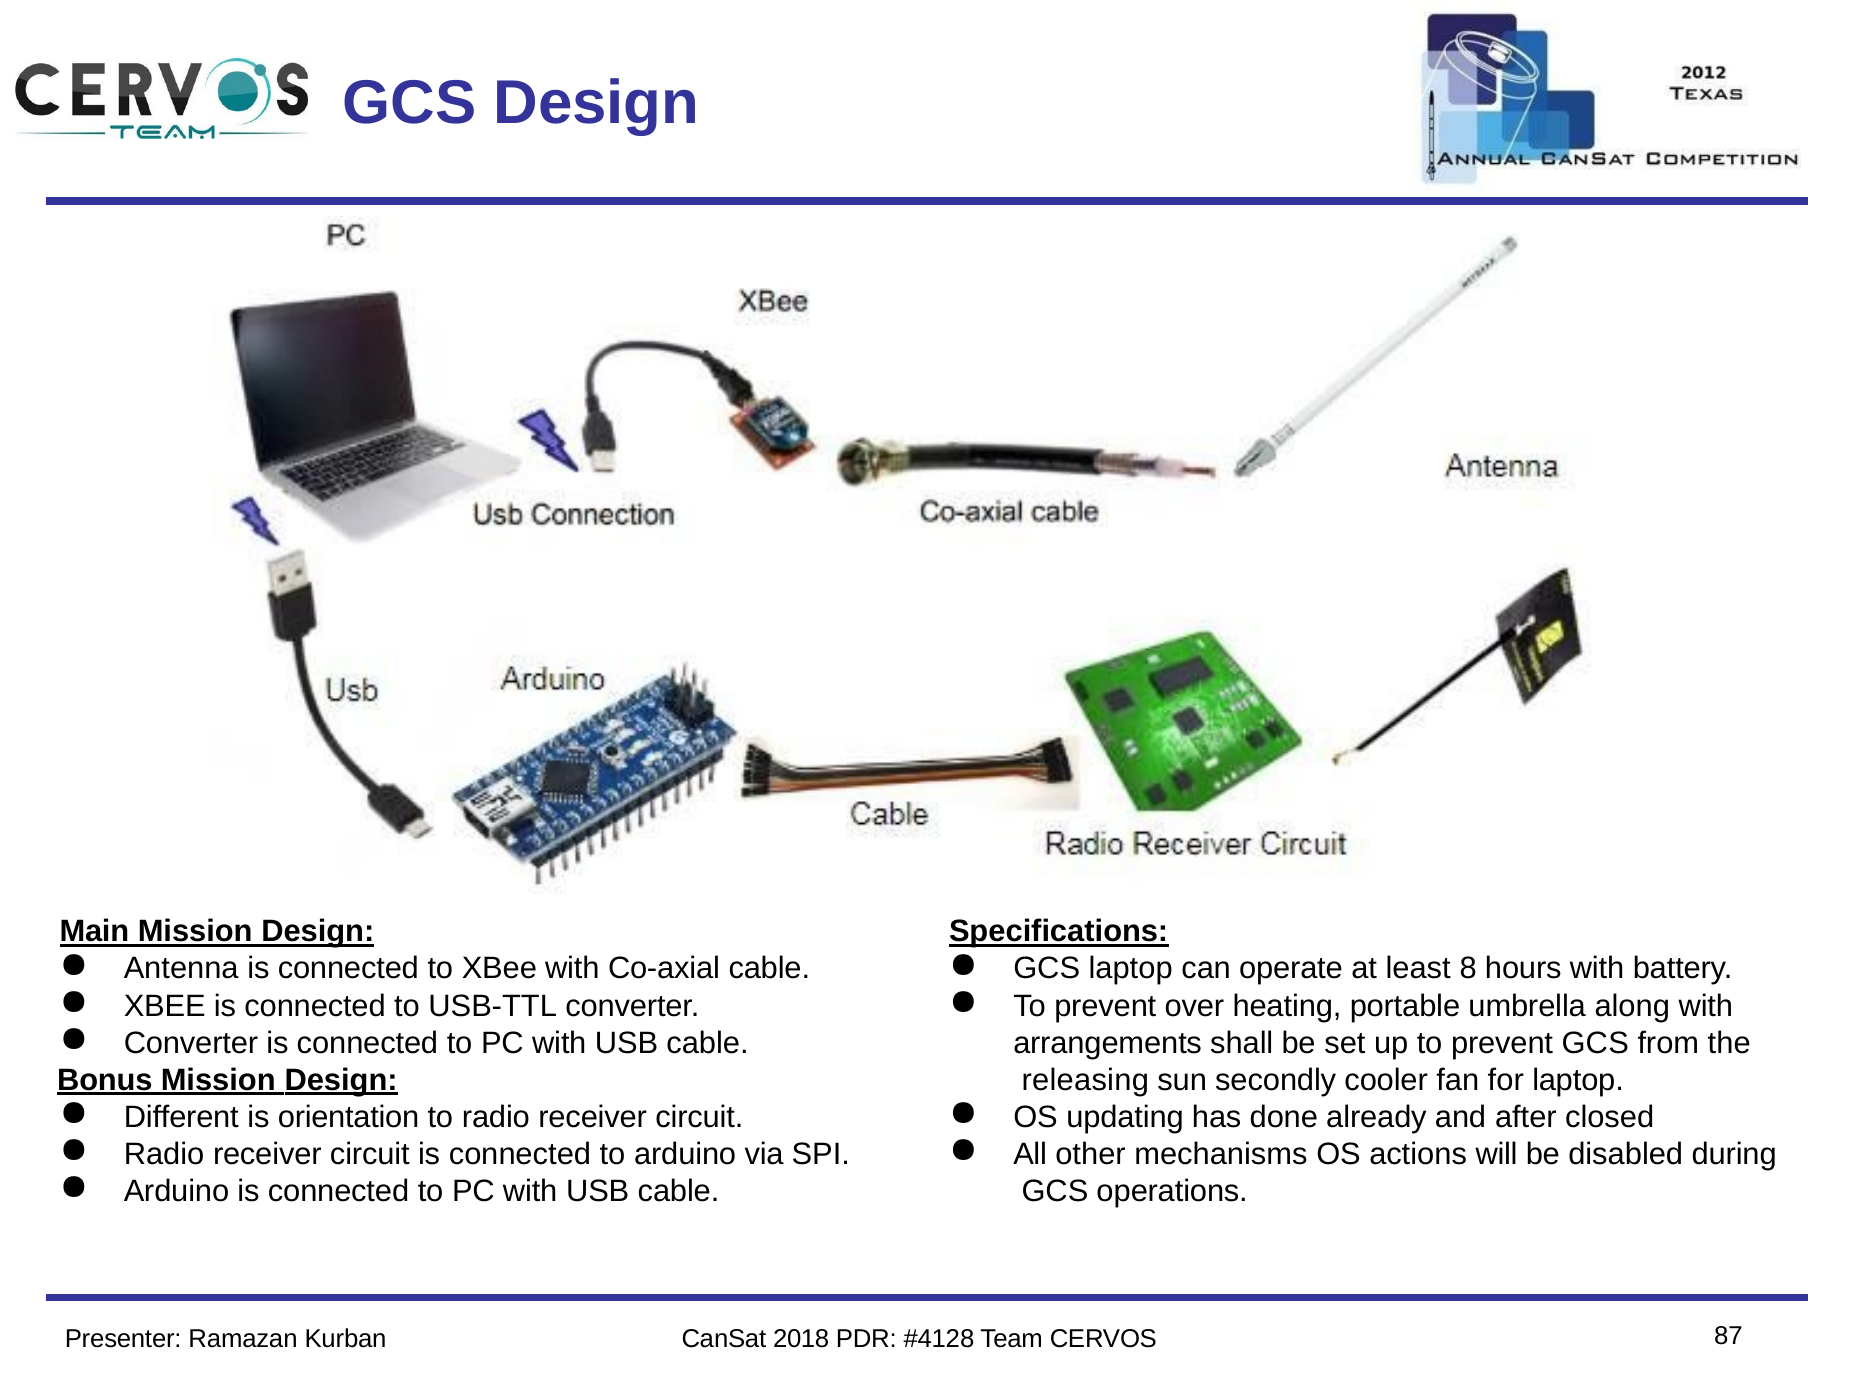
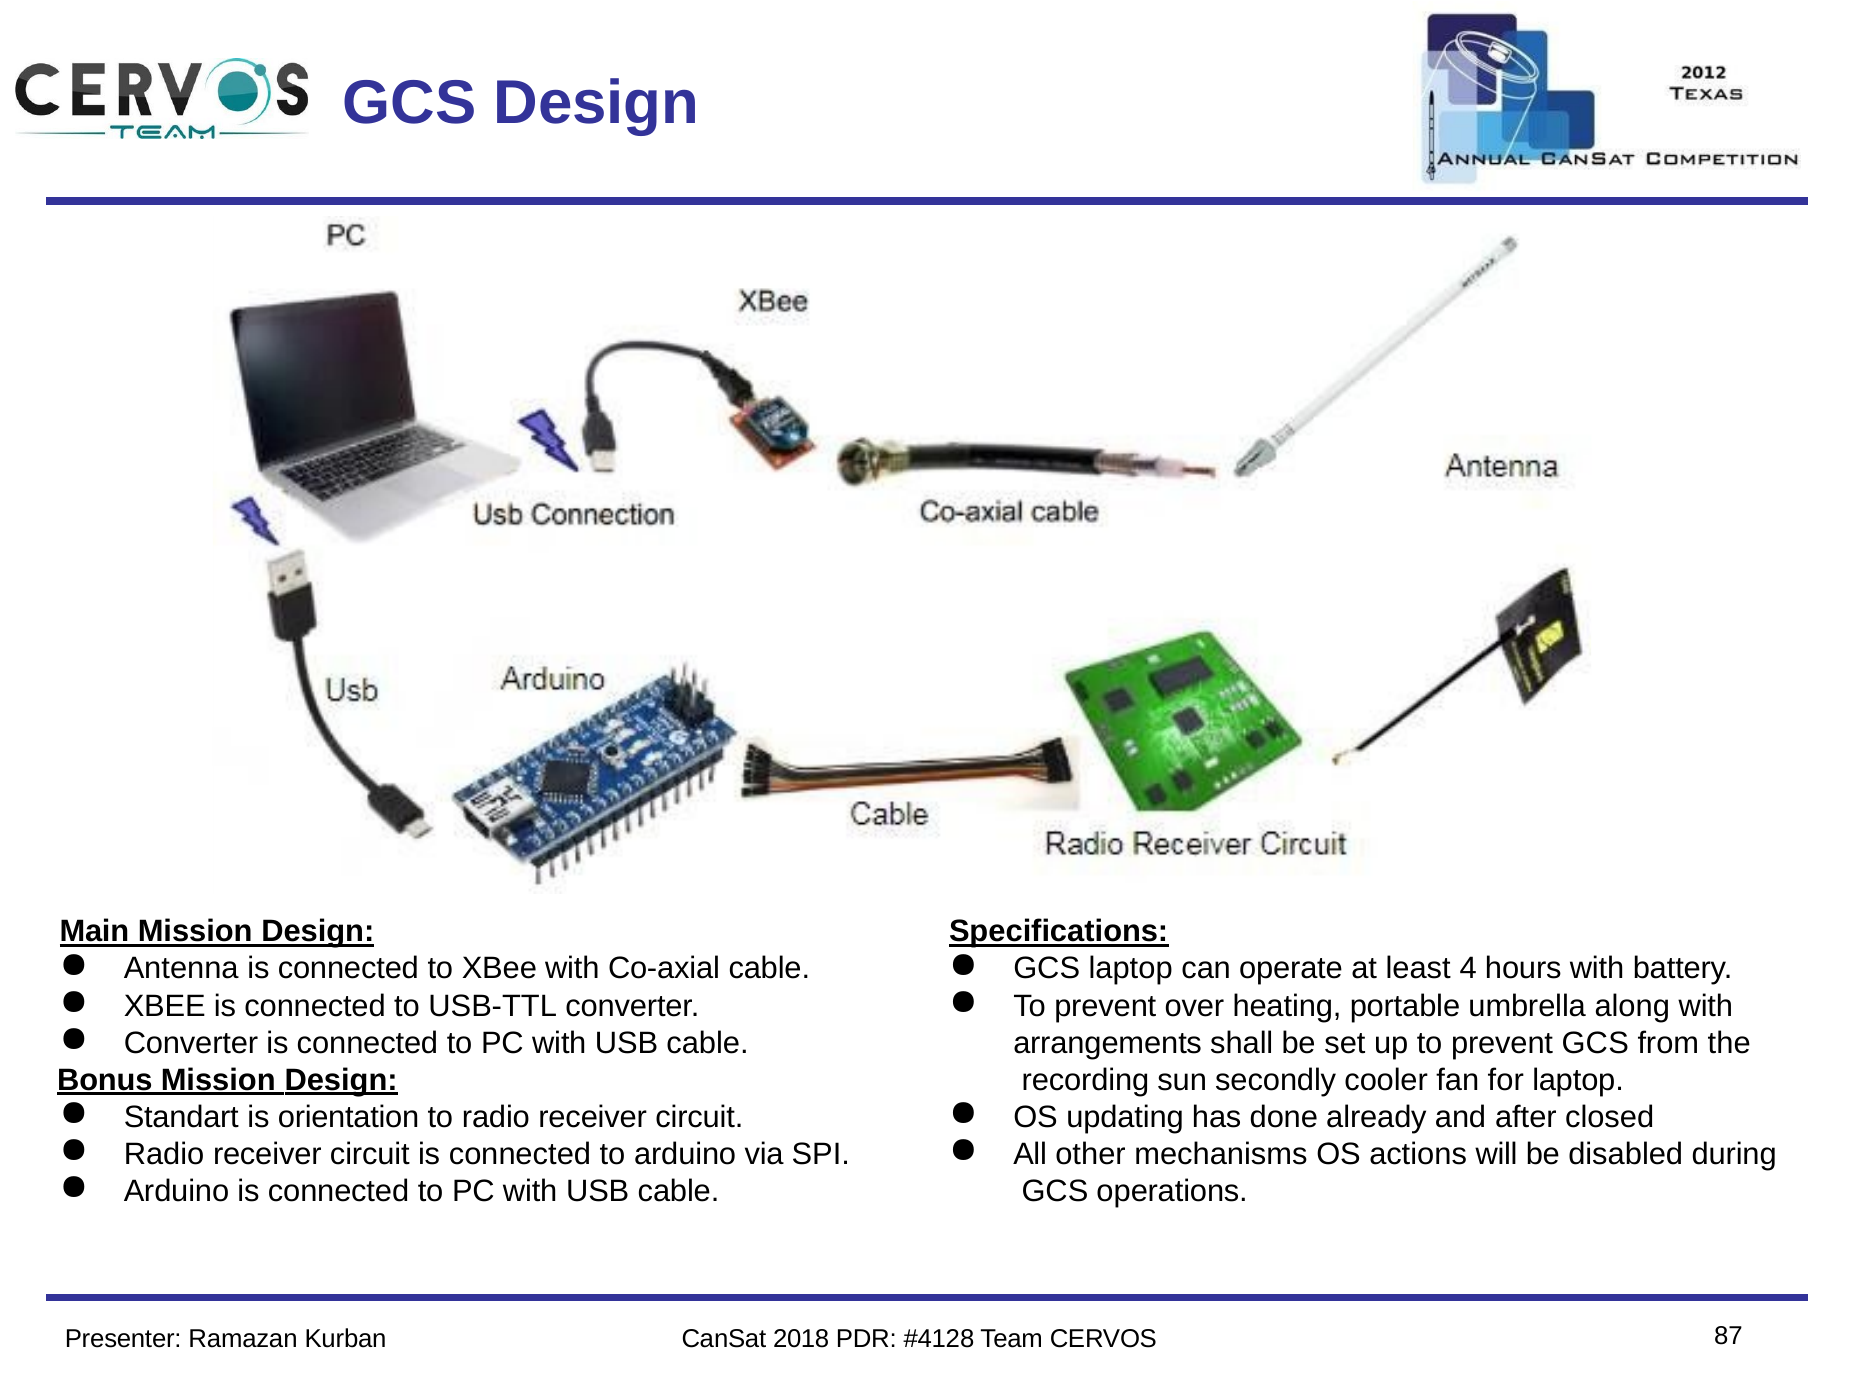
8: 8 -> 4
releasing: releasing -> recording
Different: Different -> Standart
